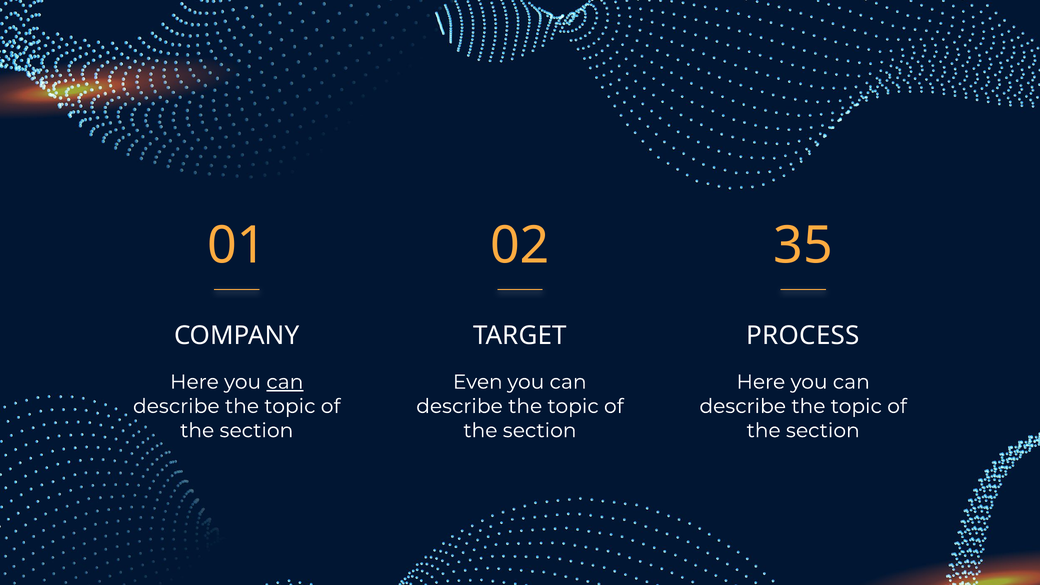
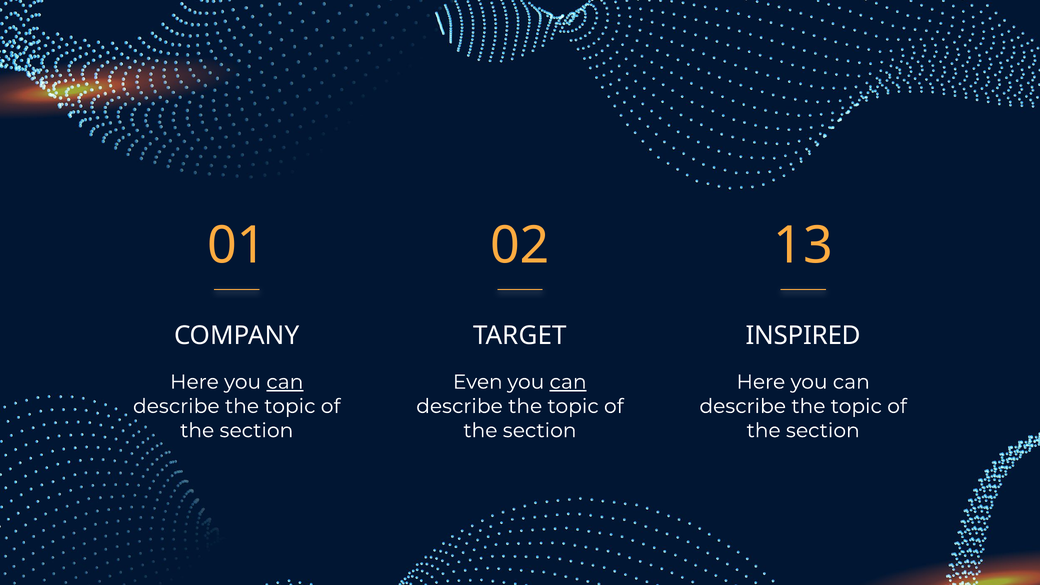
35: 35 -> 13
PROCESS: PROCESS -> INSPIRED
can at (568, 382) underline: none -> present
